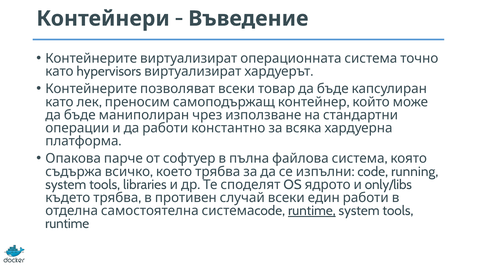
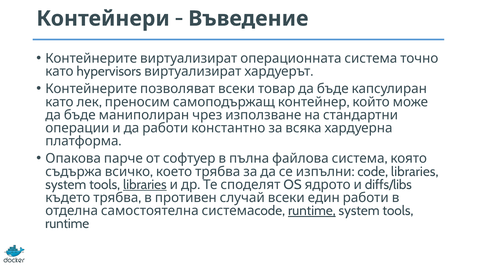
code running: running -> libraries
libraries at (145, 185) underline: none -> present
only/libs: only/libs -> diffs/libs
